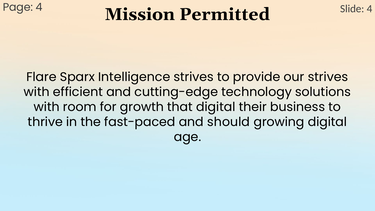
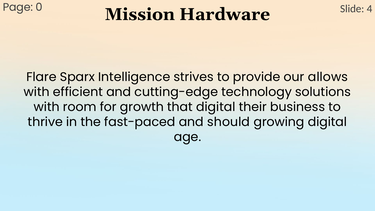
4 at (39, 7): 4 -> 0
Permitted: Permitted -> Hardware
our strives: strives -> allows
